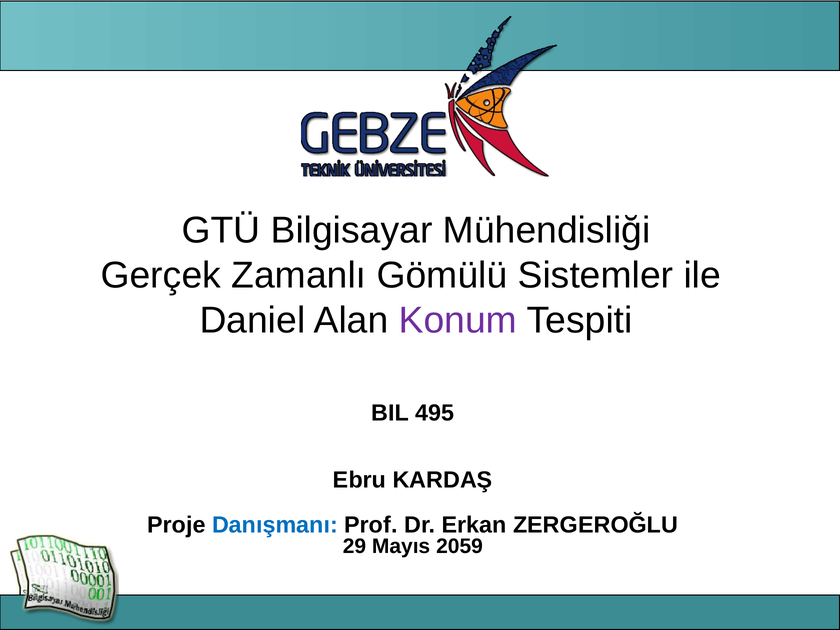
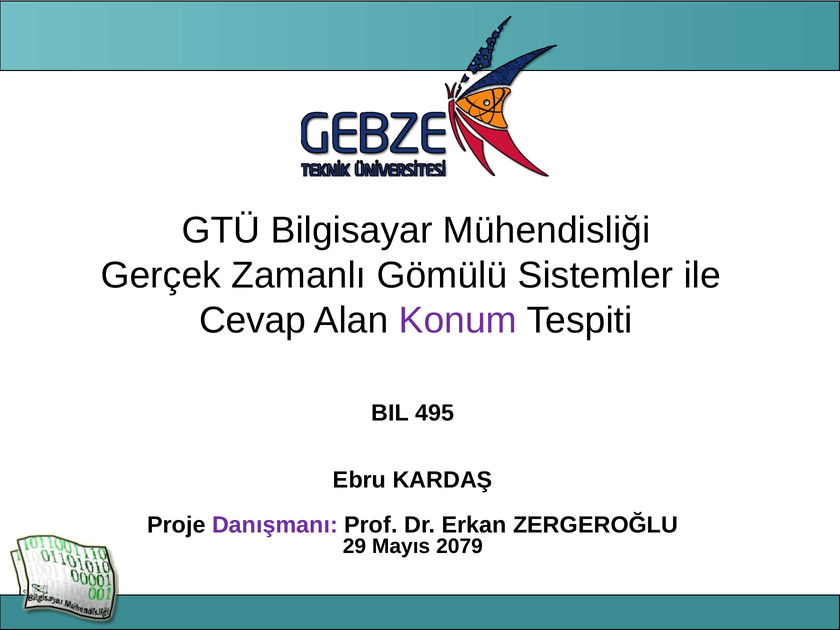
Daniel: Daniel -> Cevap
Danışmanı colour: blue -> purple
2059: 2059 -> 2079
